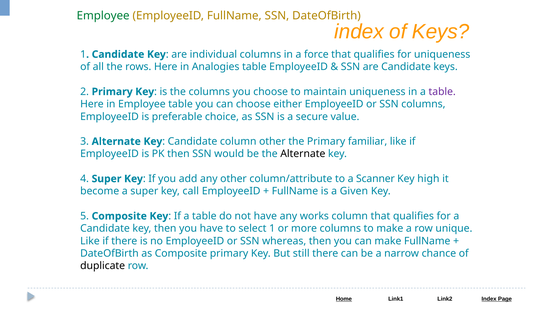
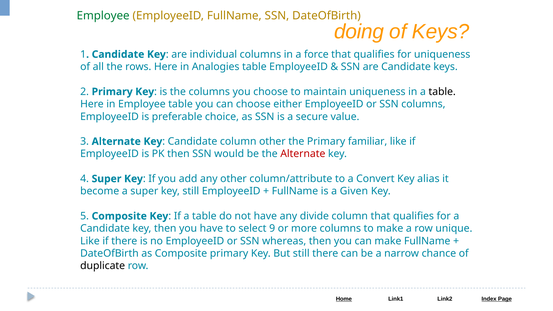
index at (359, 32): index -> doing
table at (442, 92) colour: purple -> black
Alternate at (303, 154) colour: black -> red
Scanner: Scanner -> Convert
high: high -> alias
key call: call -> still
works: works -> divide
select 1: 1 -> 9
